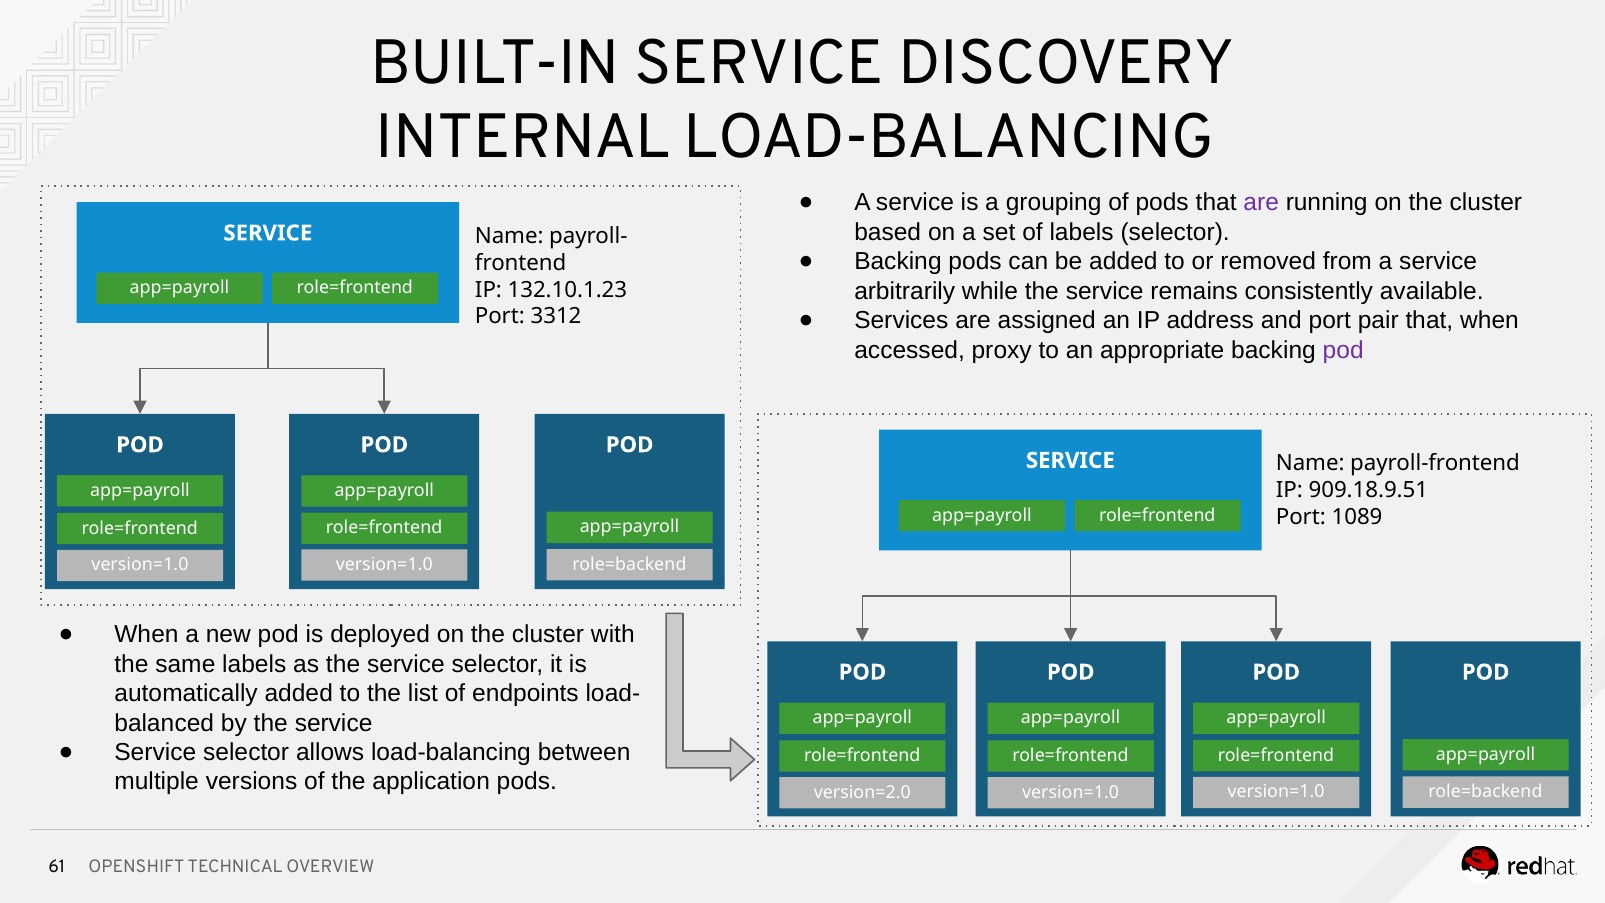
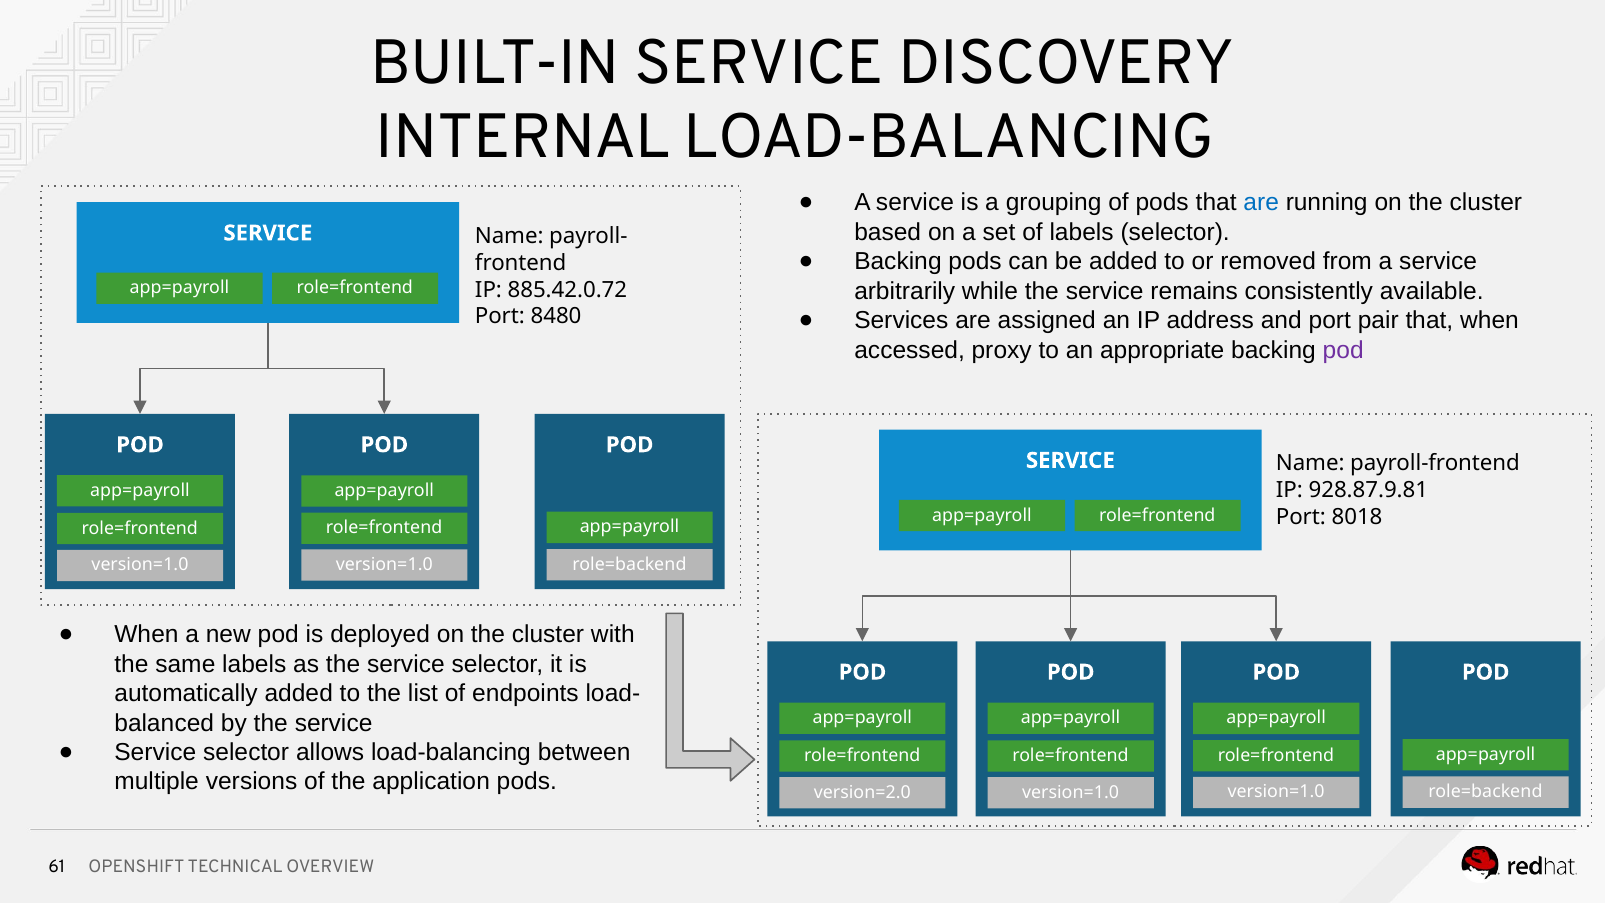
are at (1261, 203) colour: purple -> blue
132.10.1.23: 132.10.1.23 -> 885.42.0.72
3312: 3312 -> 8480
909.18.9.51: 909.18.9.51 -> 928.87.9.81
1089: 1089 -> 8018
